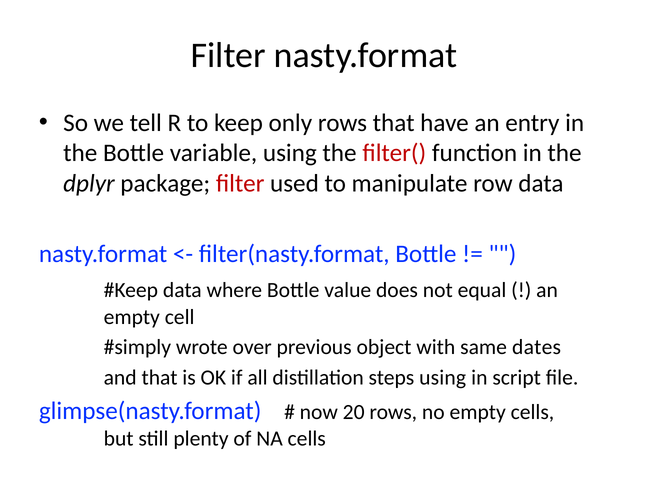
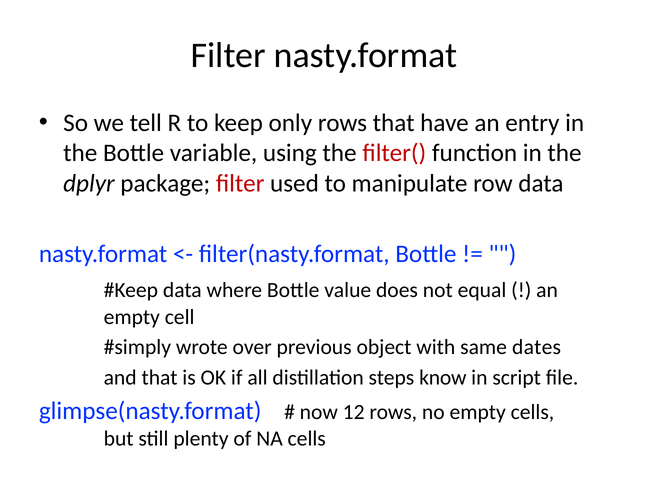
steps using: using -> know
20: 20 -> 12
